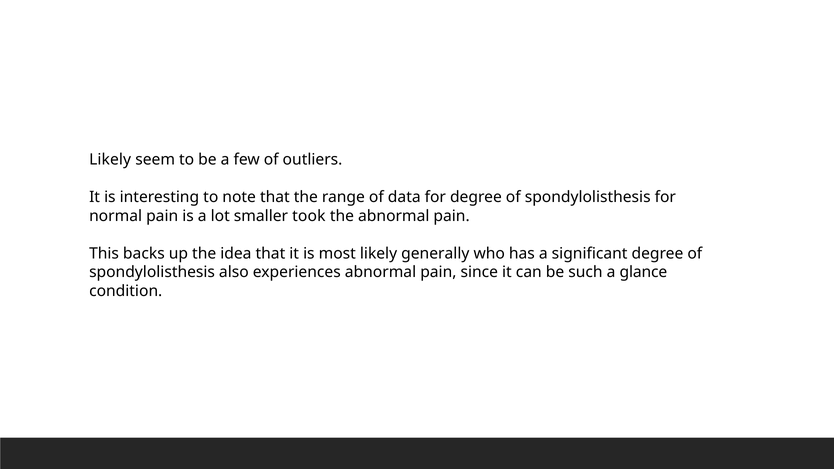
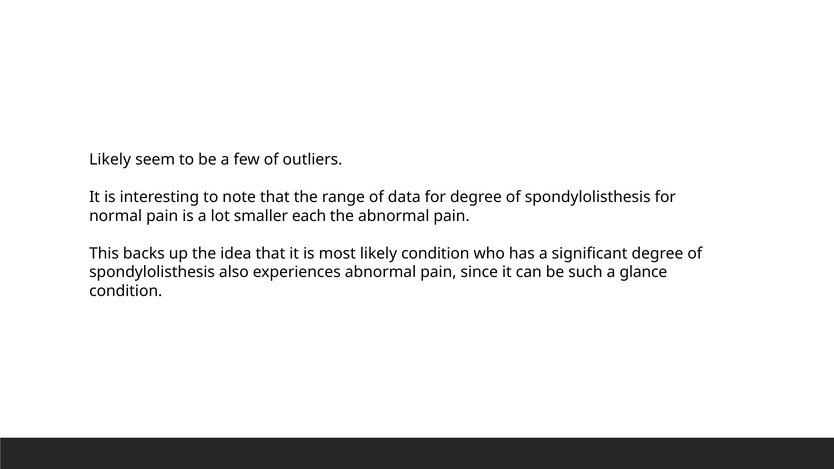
took: took -> each
likely generally: generally -> condition
